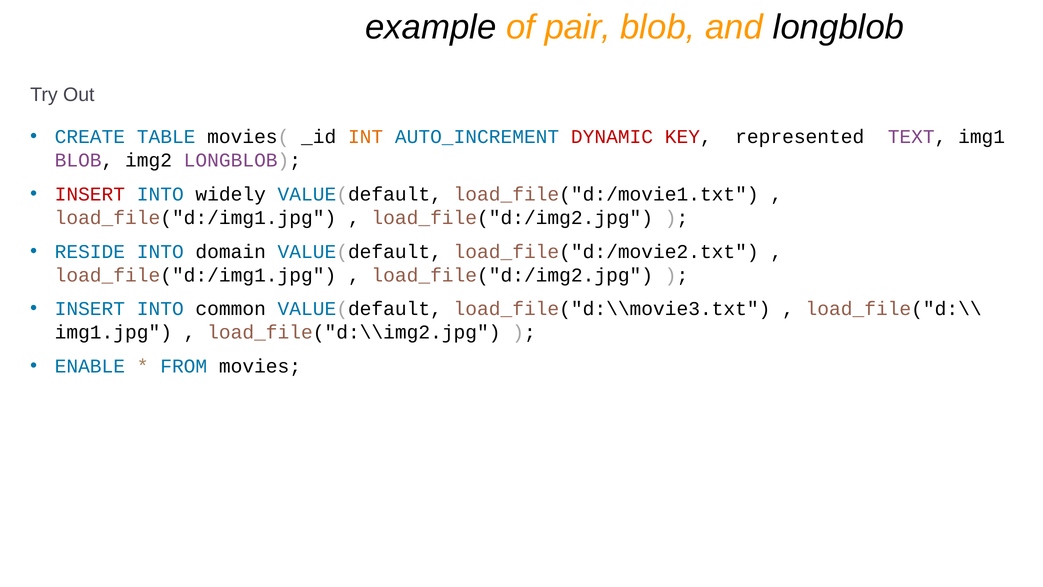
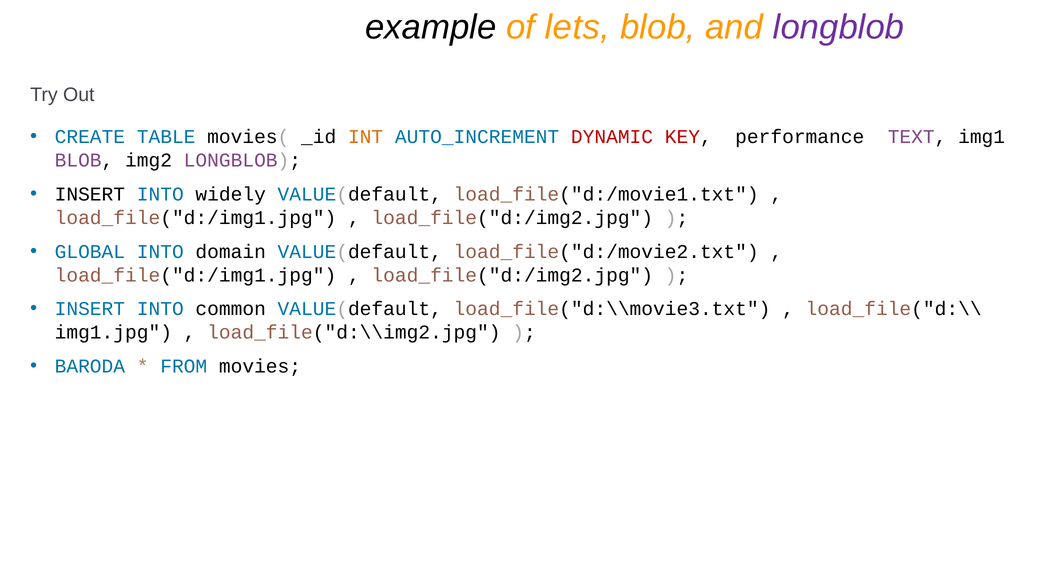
pair: pair -> lets
longblob at (839, 27) colour: black -> purple
represented: represented -> performance
INSERT at (90, 194) colour: red -> black
RESIDE: RESIDE -> GLOBAL
ENABLE: ENABLE -> BARODA
